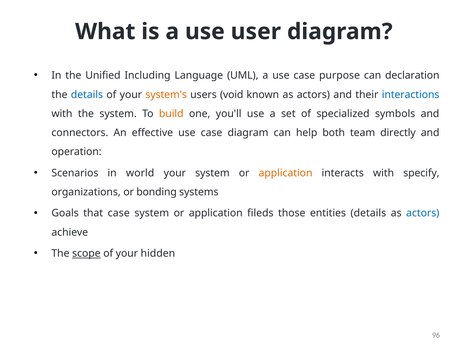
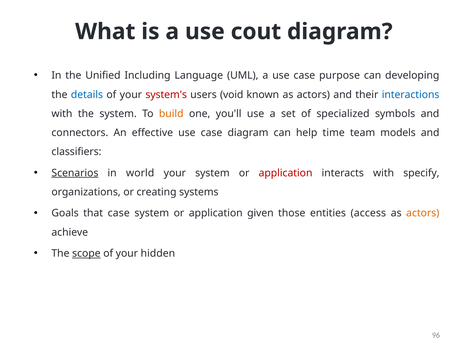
user: user -> cout
declaration: declaration -> developing
system's colour: orange -> red
both: both -> time
directly: directly -> models
operation: operation -> classifiers
Scenarios underline: none -> present
application at (286, 173) colour: orange -> red
bonding: bonding -> creating
fileds: fileds -> given
entities details: details -> access
actors at (423, 213) colour: blue -> orange
